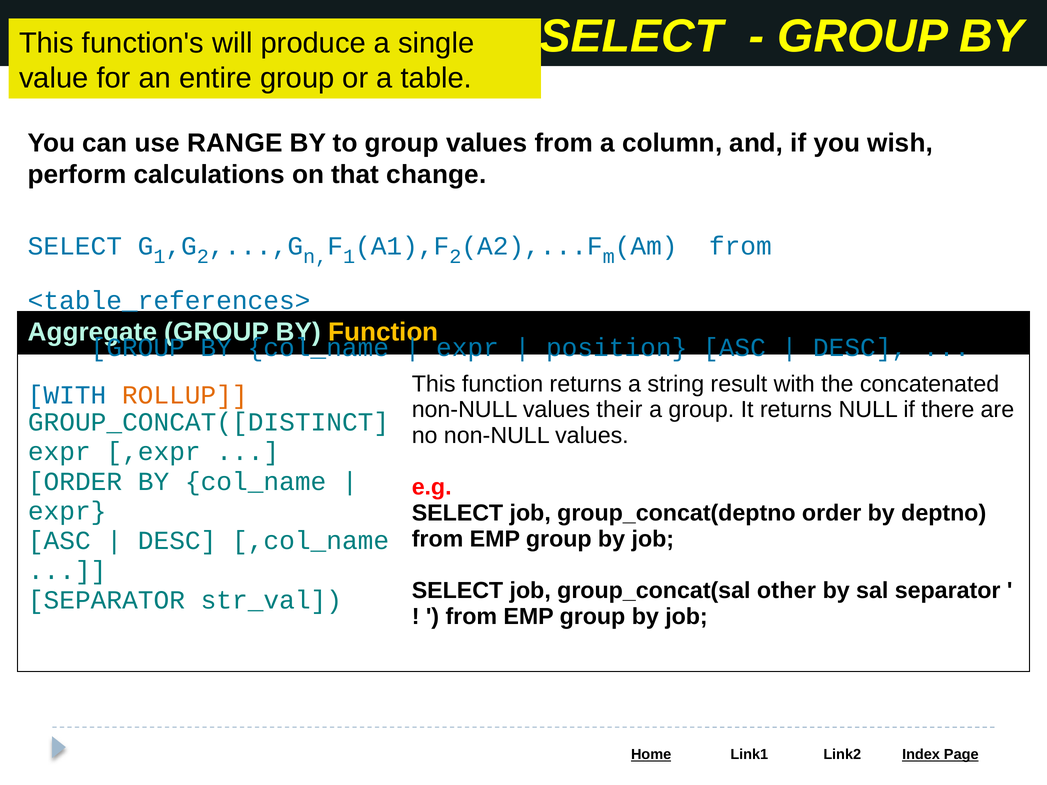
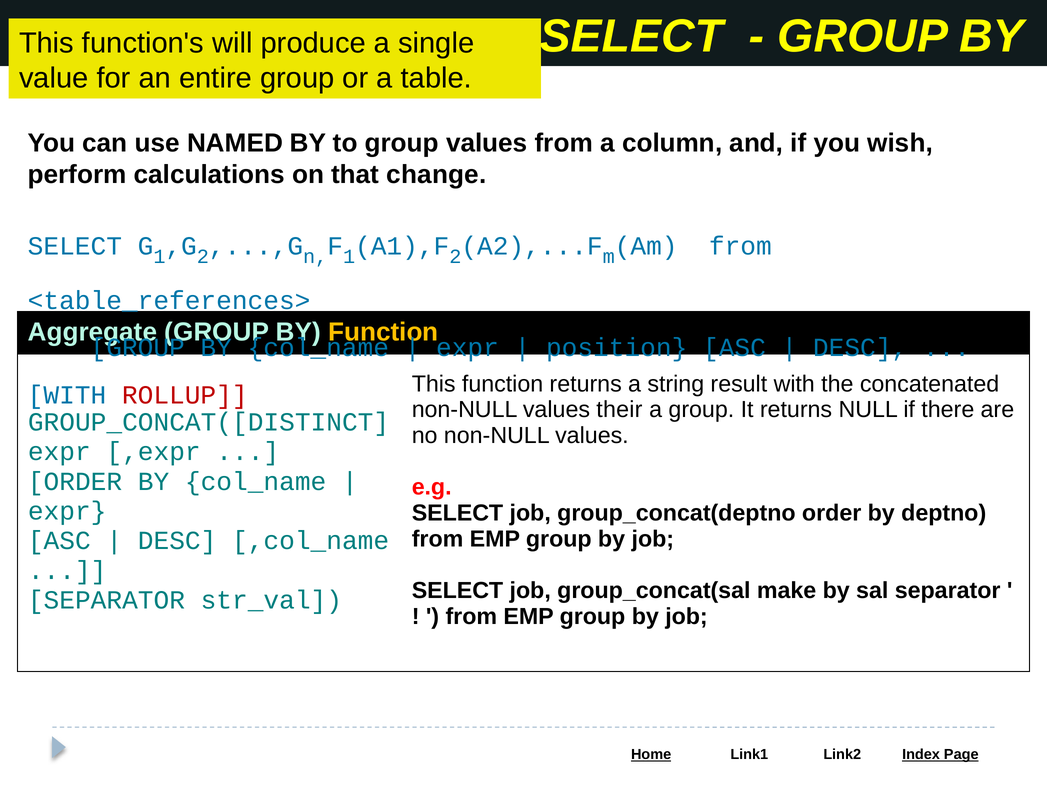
RANGE: RANGE -> NAMED
ROLLUP colour: orange -> red
other: other -> make
